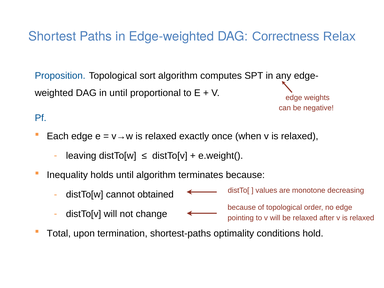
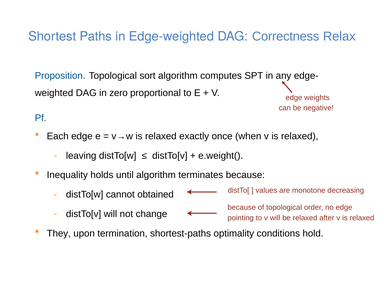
in until: until -> zero
Total: Total -> They
